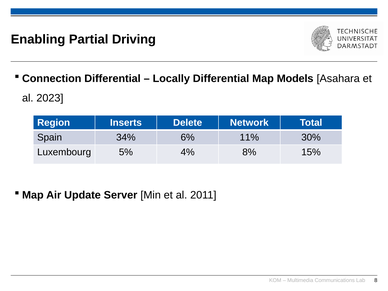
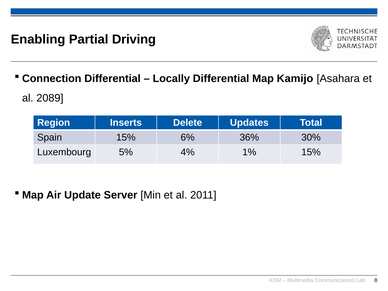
Models: Models -> Kamijo
2023: 2023 -> 2089
Network: Network -> Updates
Spain 34%: 34% -> 15%
11%: 11% -> 36%
8%: 8% -> 1%
